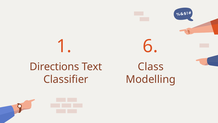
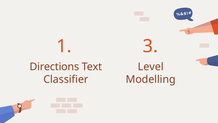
6: 6 -> 3
Class: Class -> Level
